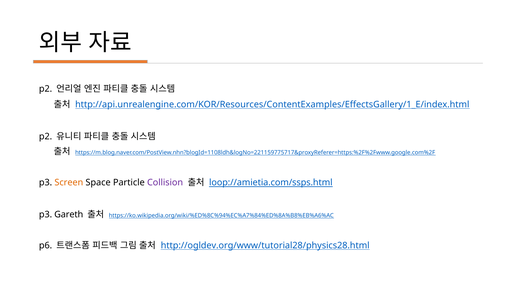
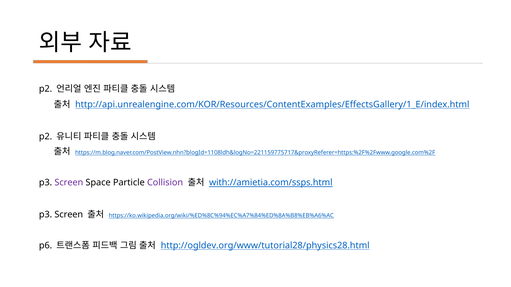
Screen at (69, 183) colour: orange -> purple
loop://amietia.com/ssps.html: loop://amietia.com/ssps.html -> with://amietia.com/ssps.html
Gareth at (69, 215): Gareth -> Screen
